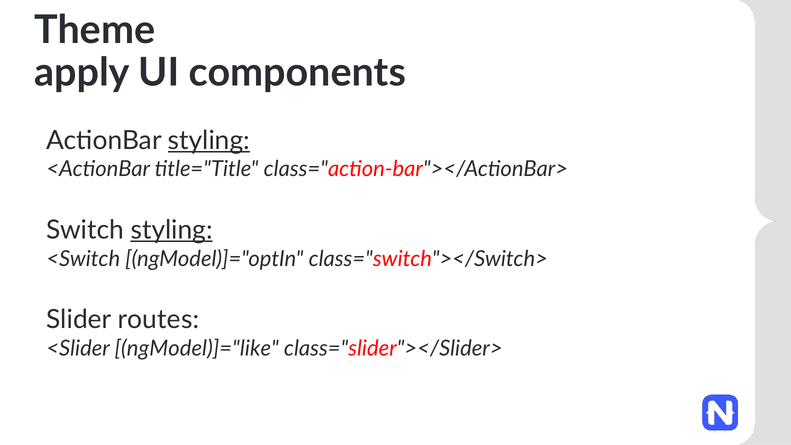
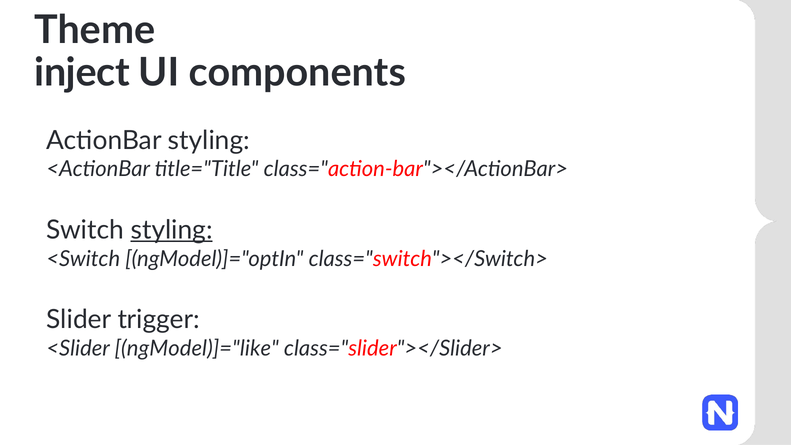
apply: apply -> inject
styling at (209, 140) underline: present -> none
routes: routes -> trigger
